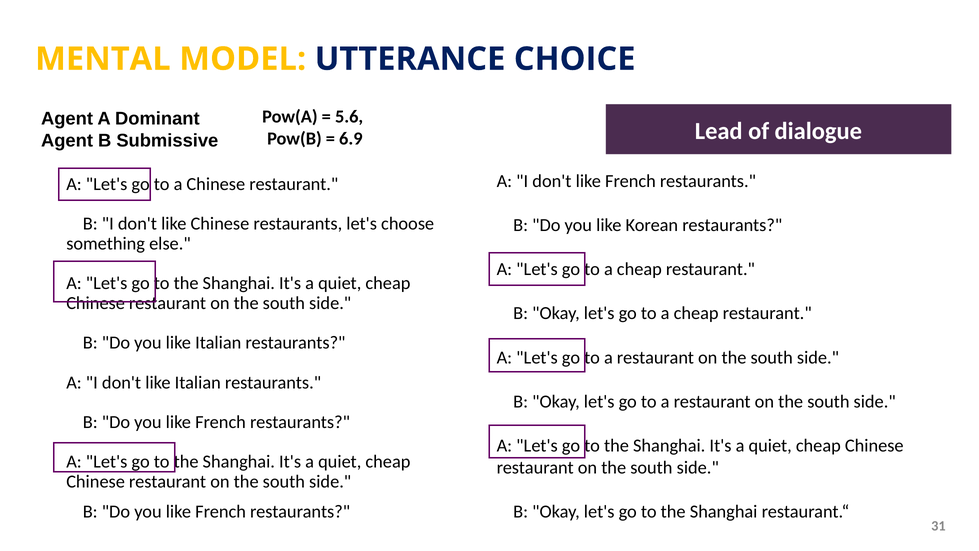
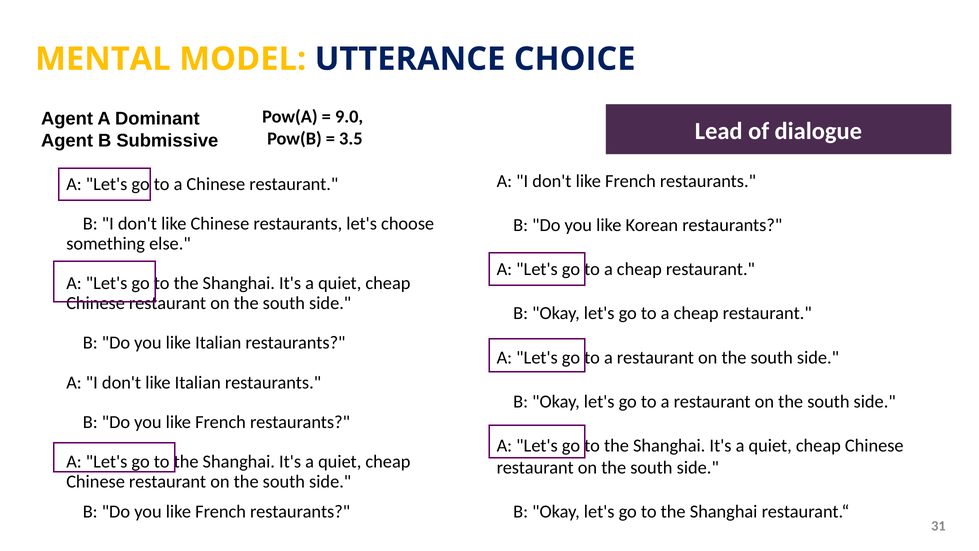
5.6: 5.6 -> 9.0
6.9: 6.9 -> 3.5
